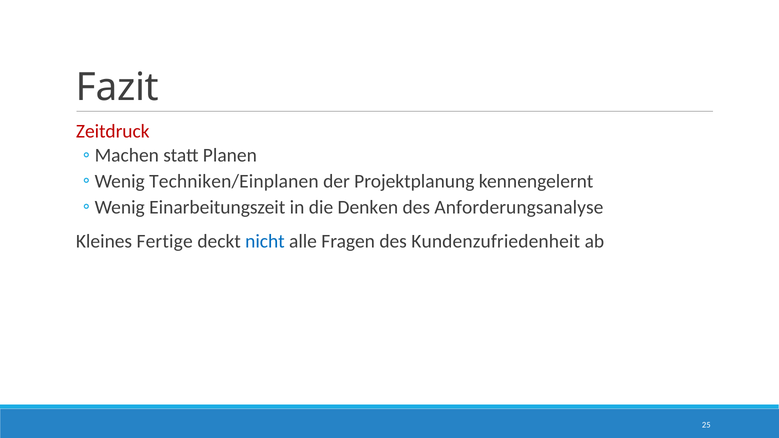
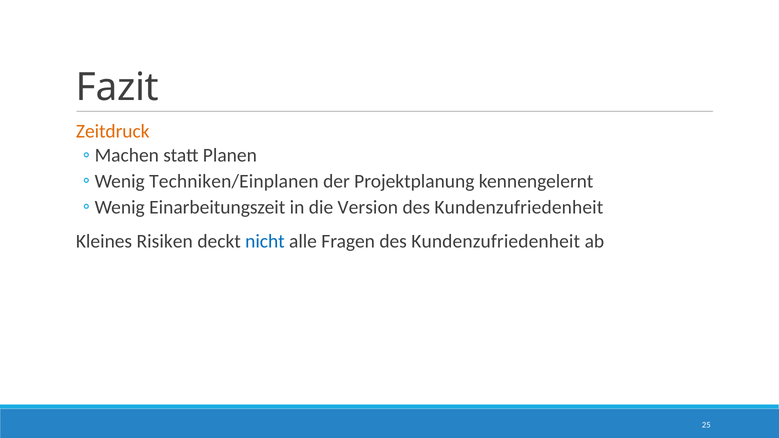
Zeitdruck colour: red -> orange
Denken: Denken -> Version
Anforderungsanalyse at (519, 207): Anforderungsanalyse -> Kundenzufriedenheit
Fertige: Fertige -> Risiken
